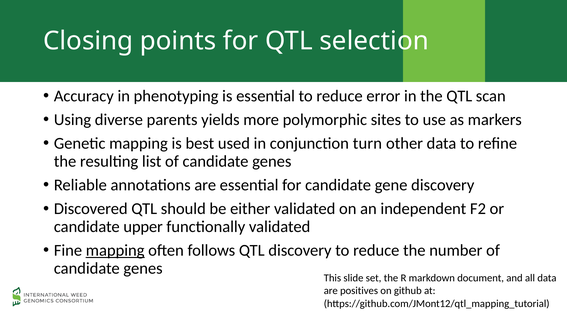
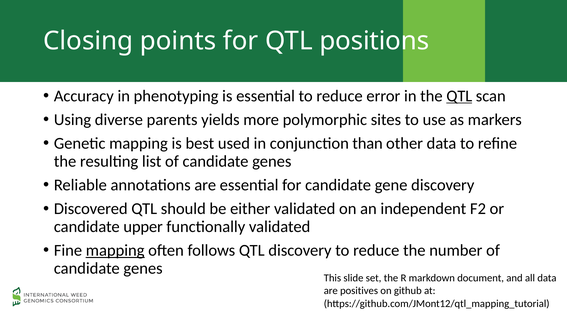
selection: selection -> positions
QTL at (459, 96) underline: none -> present
turn: turn -> than
